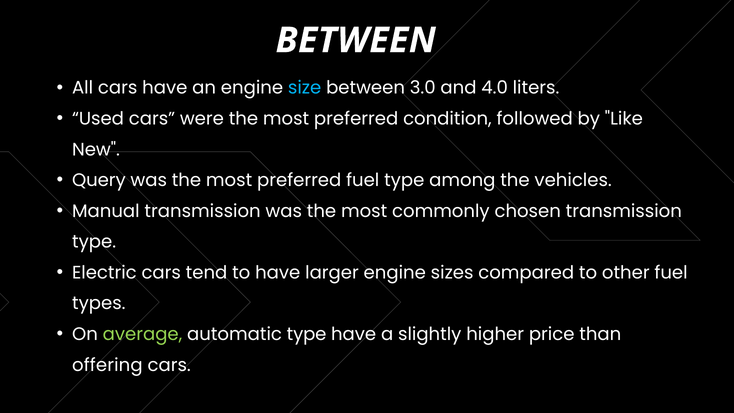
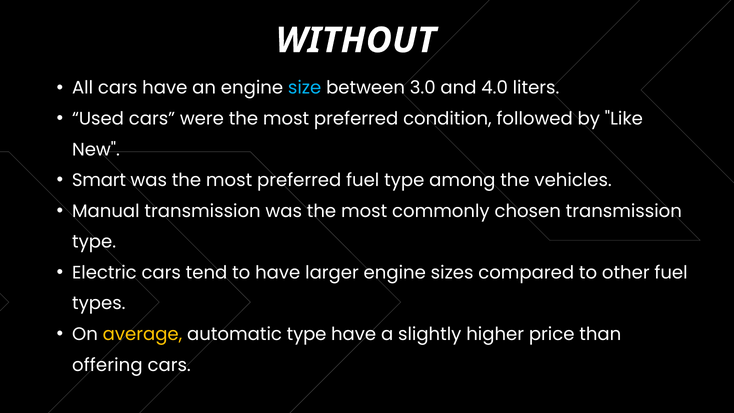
BETWEEN at (356, 40): BETWEEN -> WITHOUT
Query: Query -> Smart
average colour: light green -> yellow
